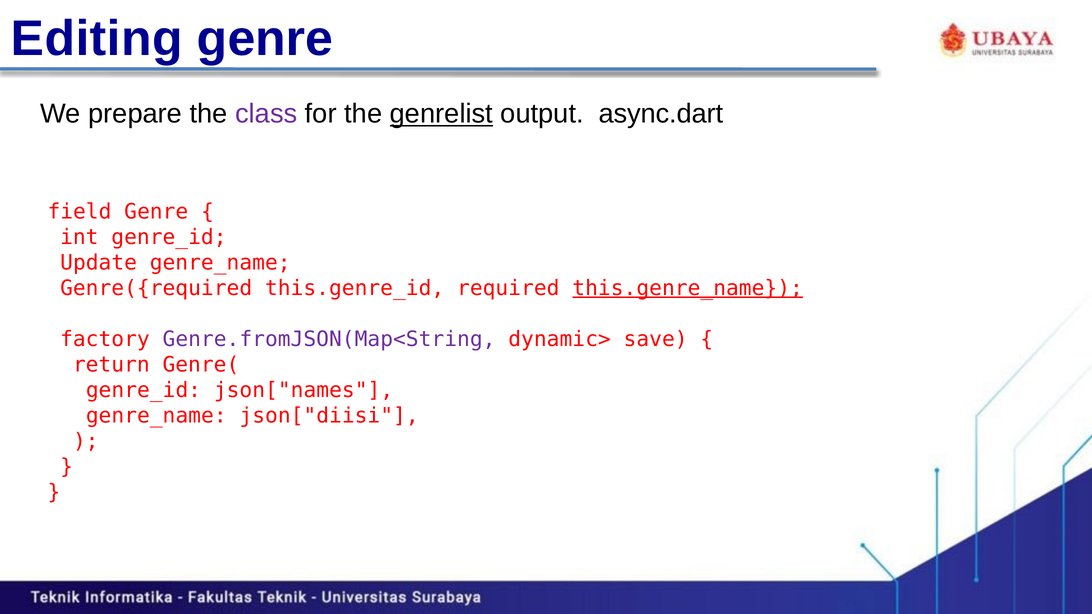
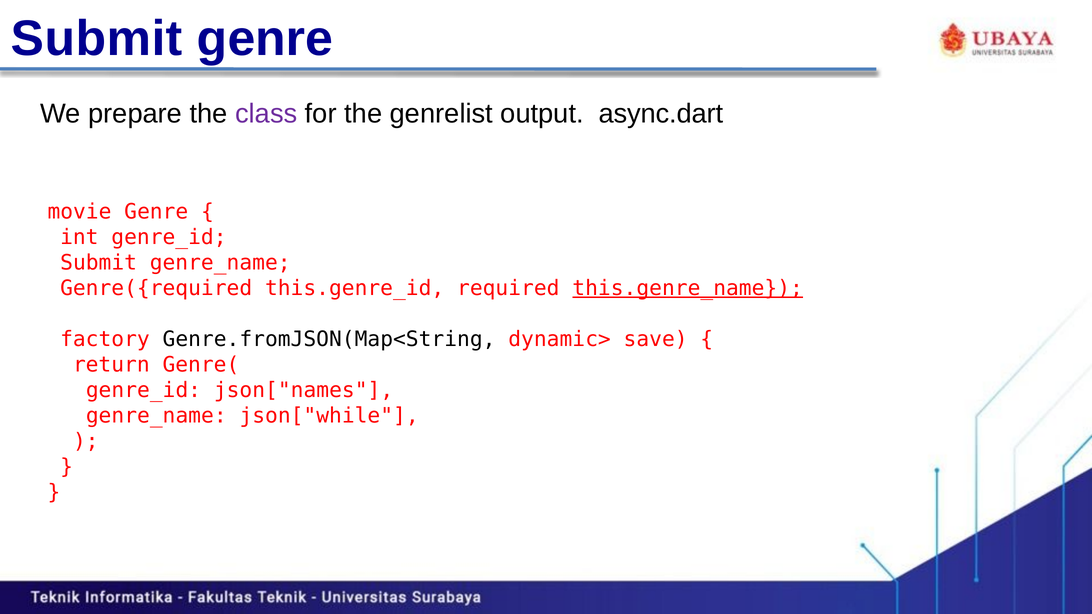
Editing at (97, 39): Editing -> Submit
genrelist underline: present -> none
field: field -> movie
Update at (99, 263): Update -> Submit
Genre.fromJSON(Map<String colour: purple -> black
json["diisi: json["diisi -> json["while
